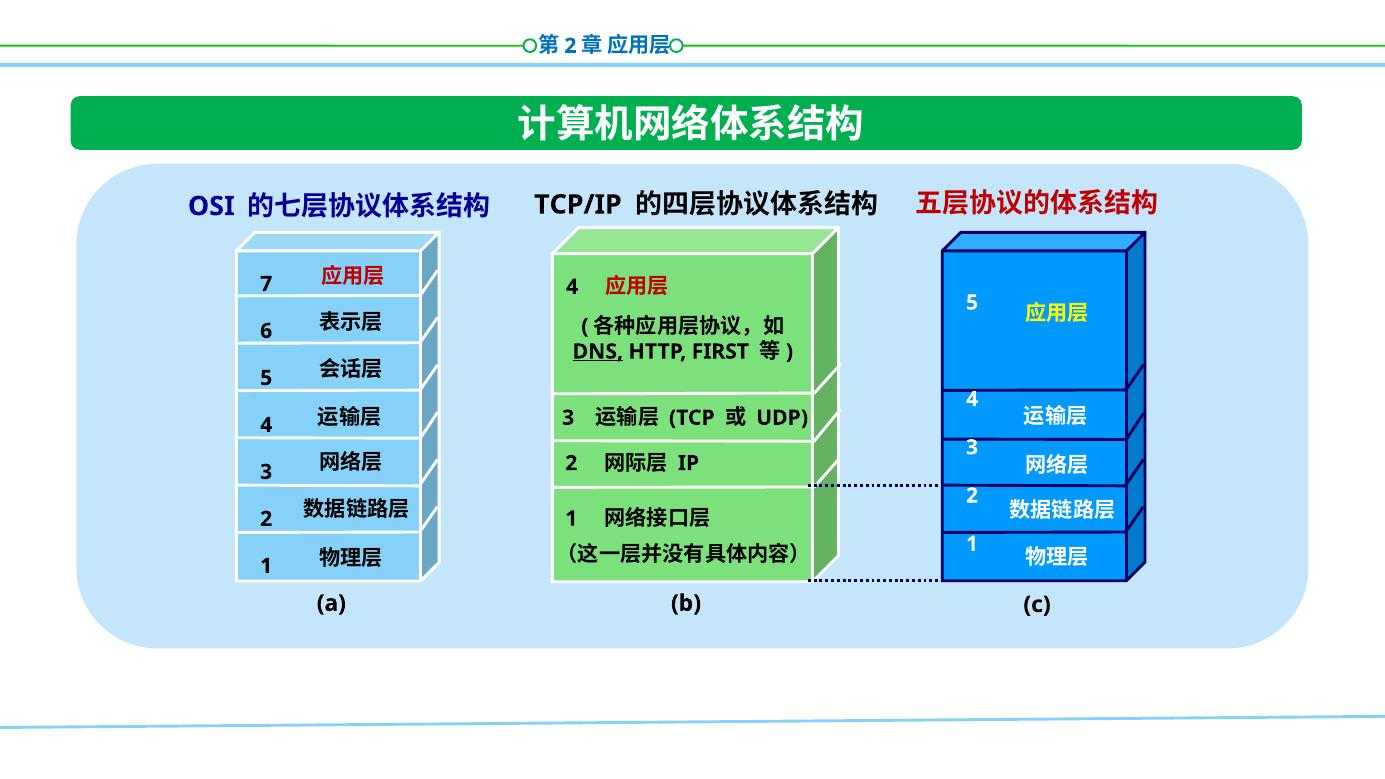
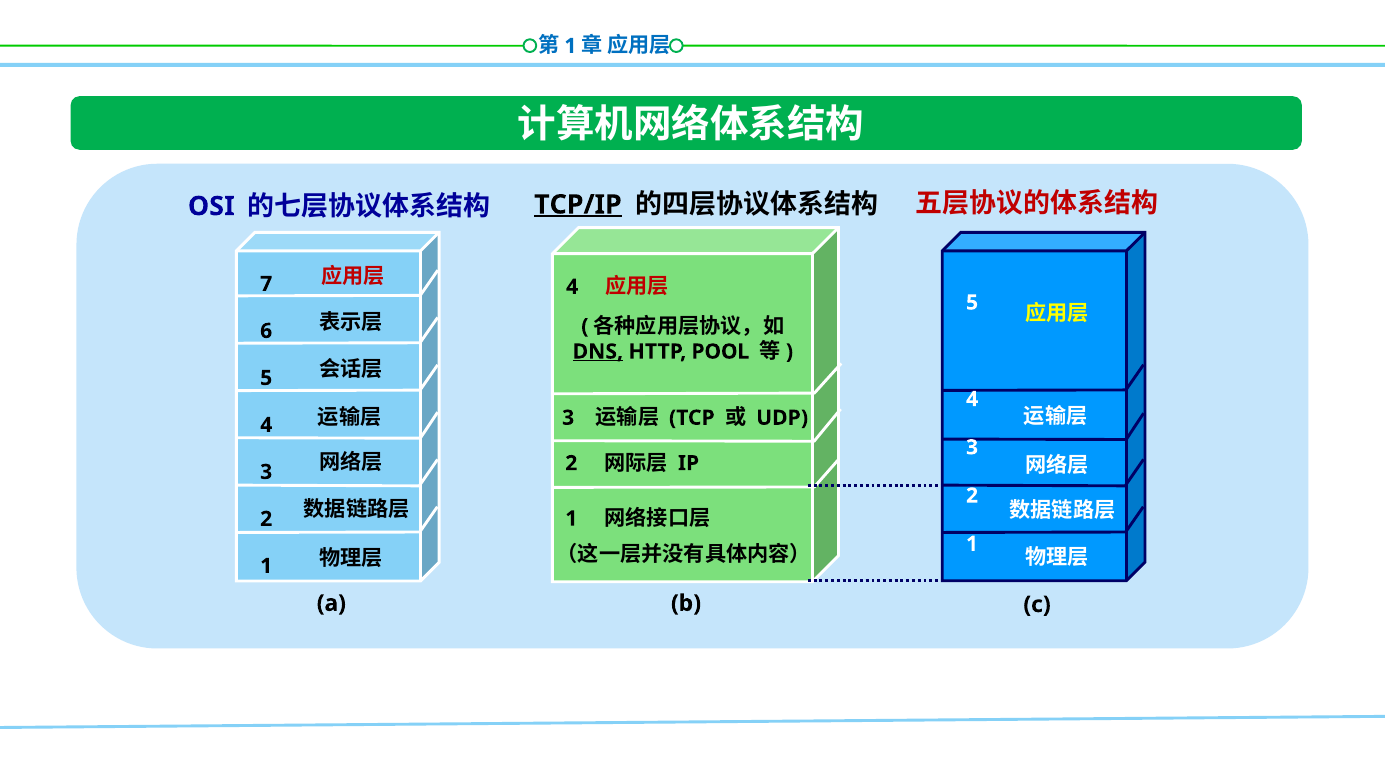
2 at (570, 46): 2 -> 1
TCP/IP underline: none -> present
FIRST: FIRST -> POOL
